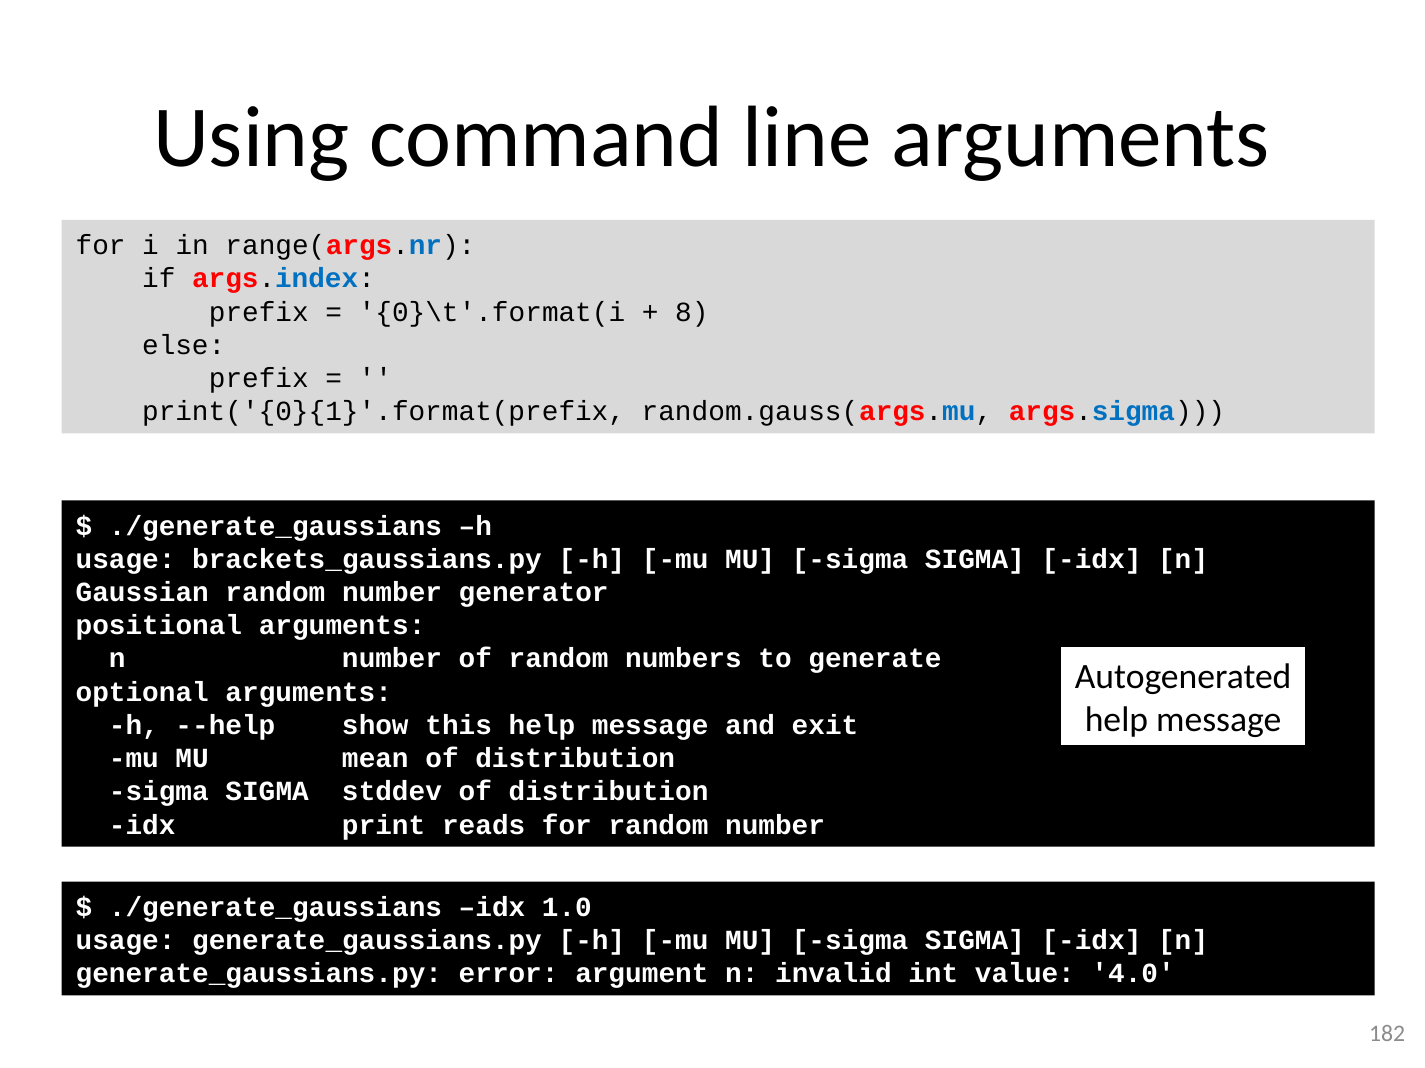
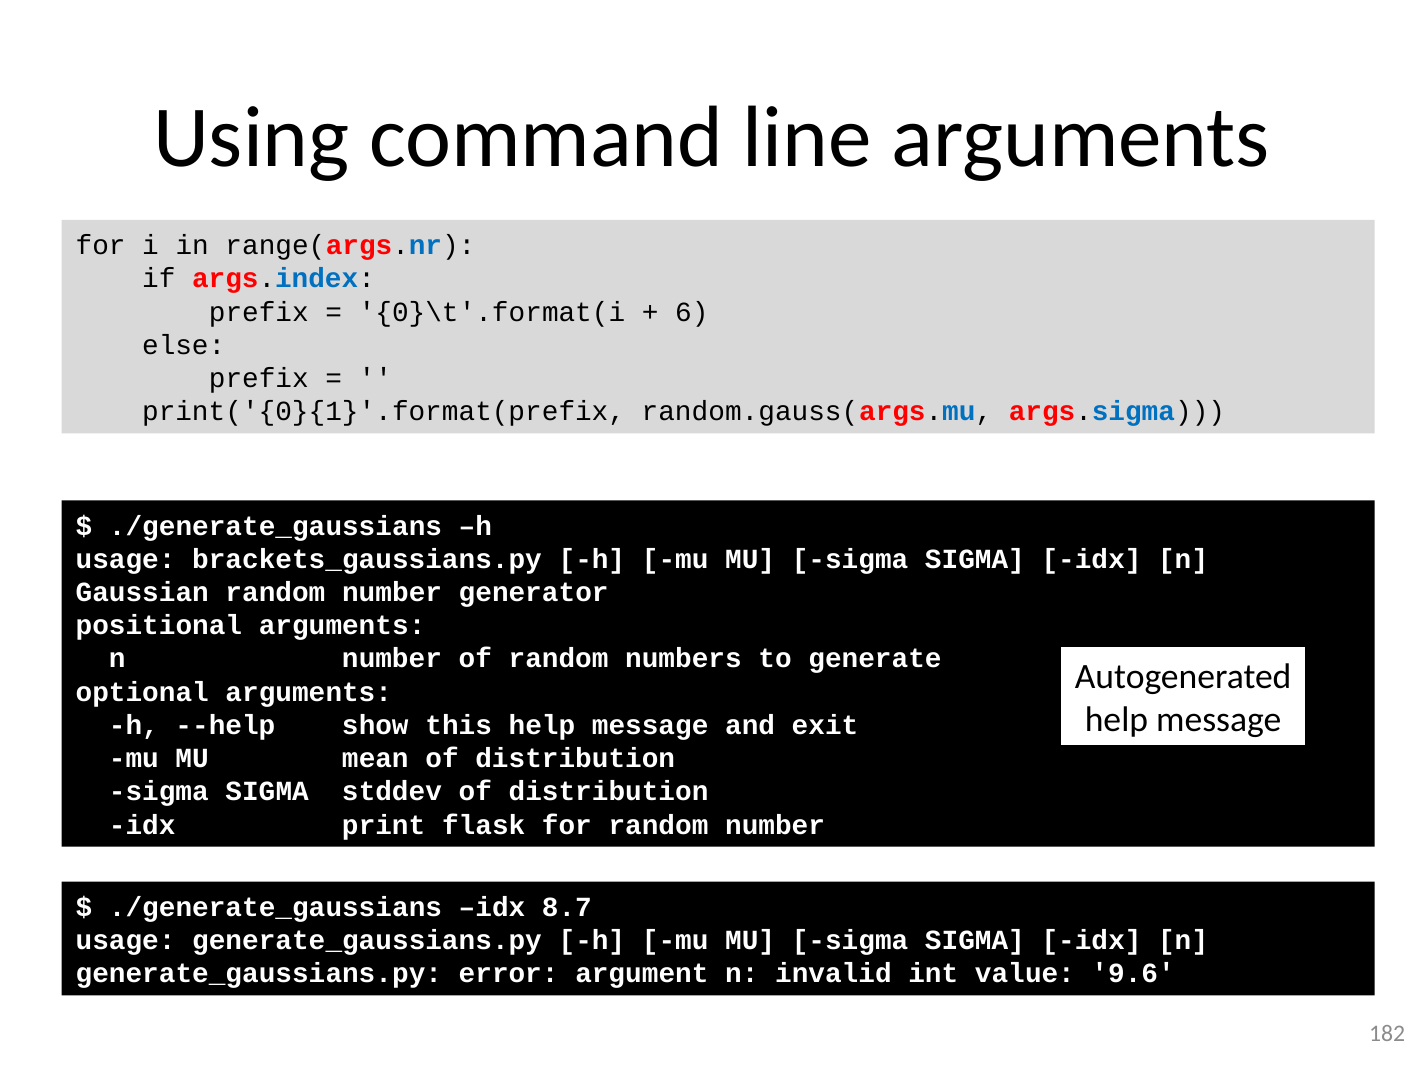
8: 8 -> 6
reads: reads -> flask
1.0: 1.0 -> 8.7
4.0: 4.0 -> 9.6
